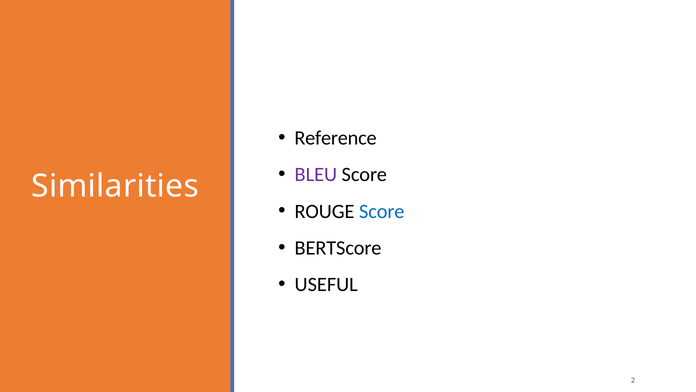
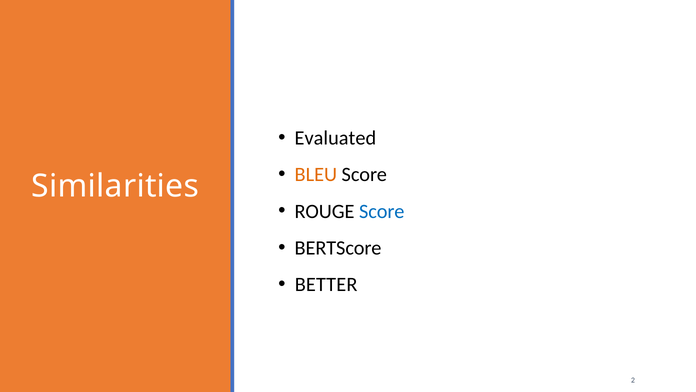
Reference: Reference -> Evaluated
BLEU colour: purple -> orange
USEFUL: USEFUL -> BETTER
